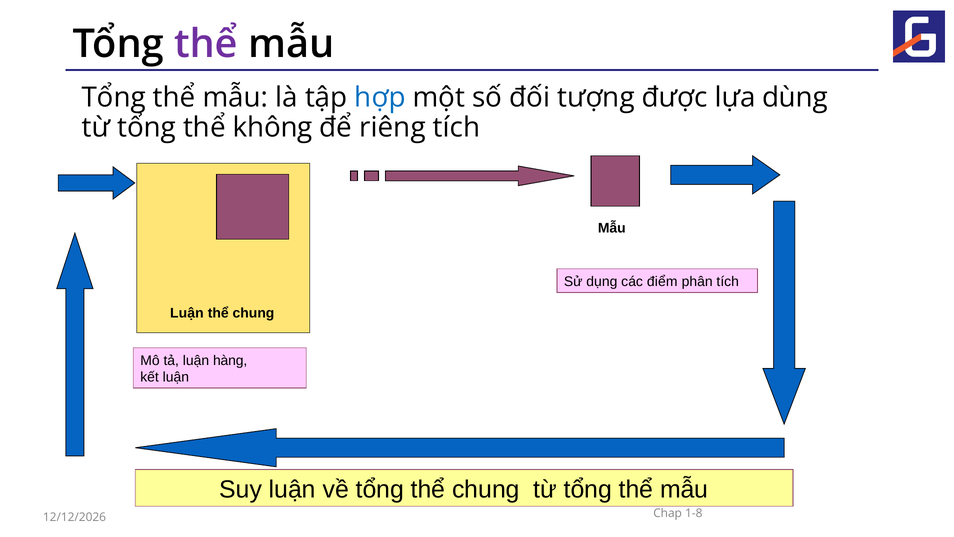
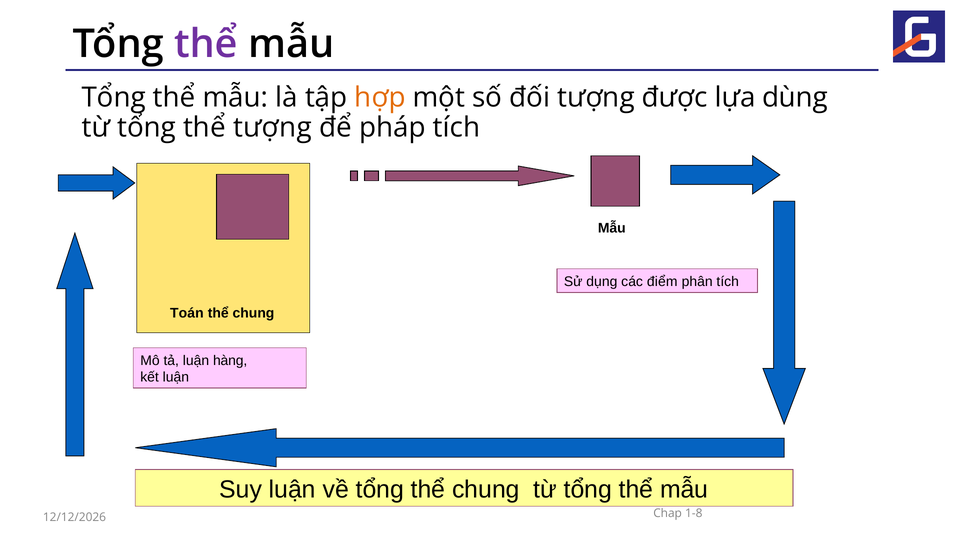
hợp colour: blue -> orange
thể không: không -> tượng
riêng: riêng -> pháp
Luận at (187, 313): Luận -> Toán
